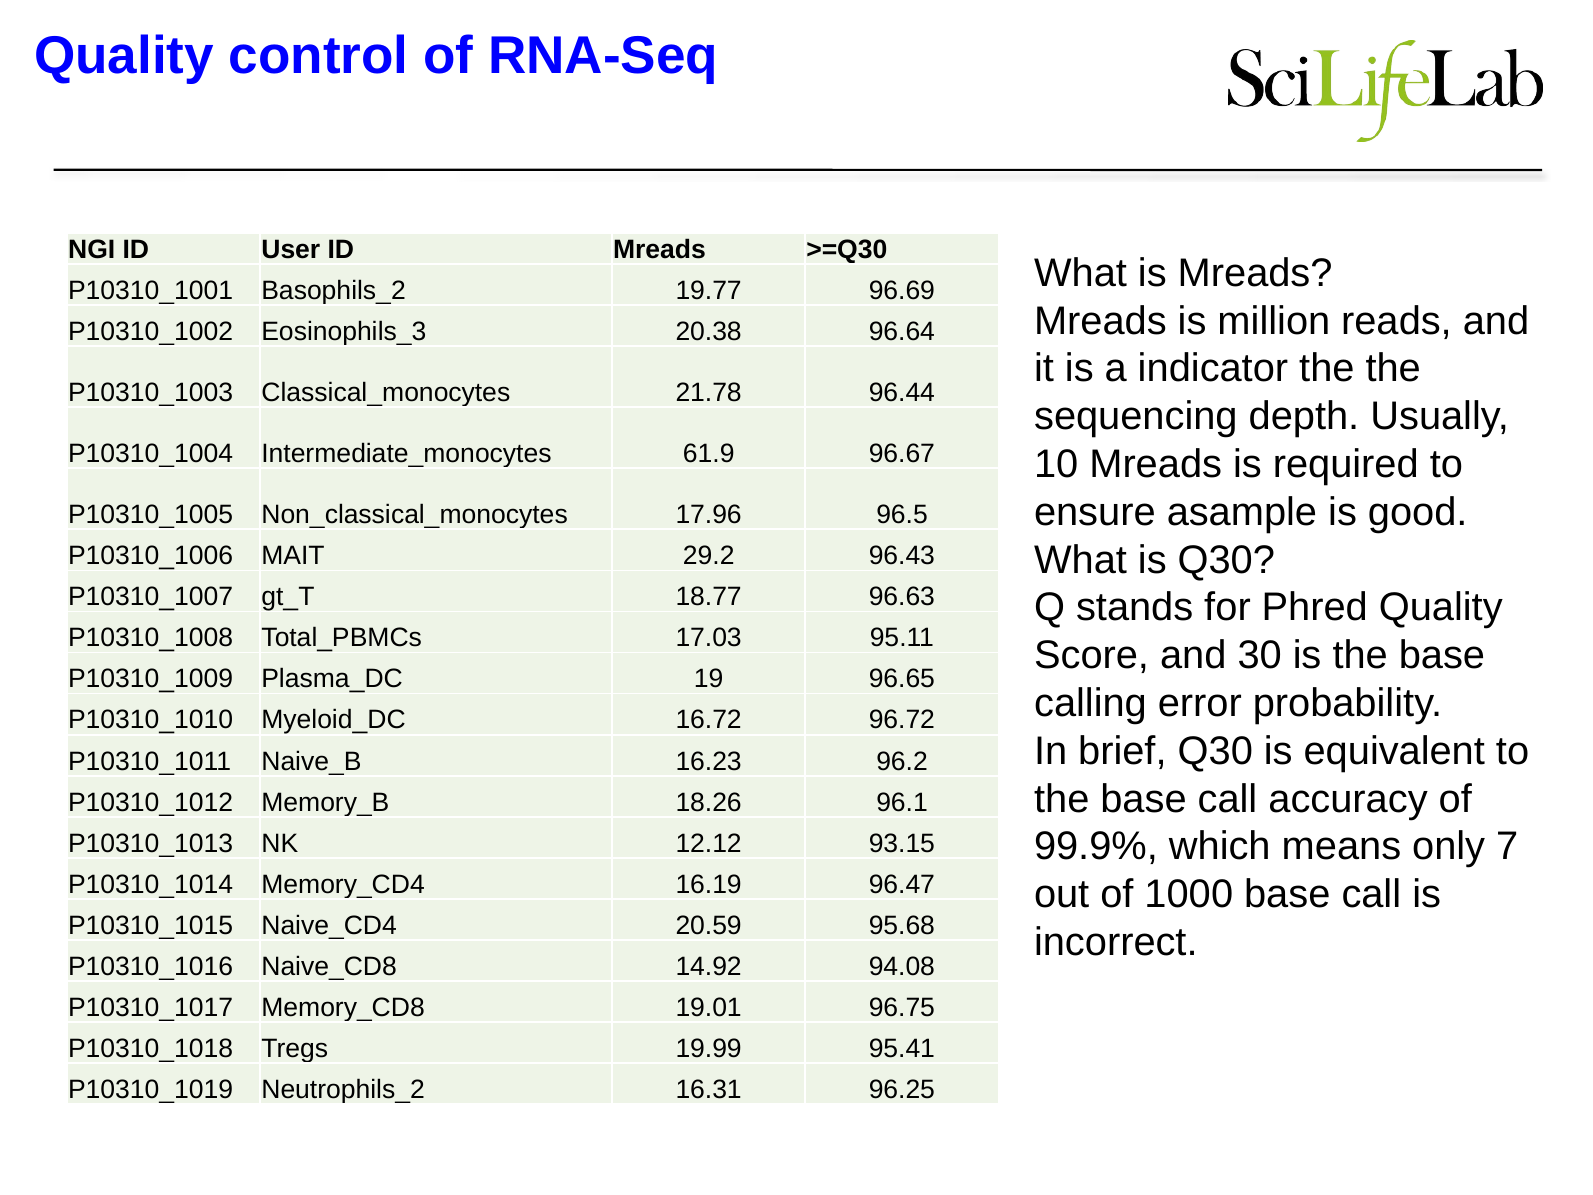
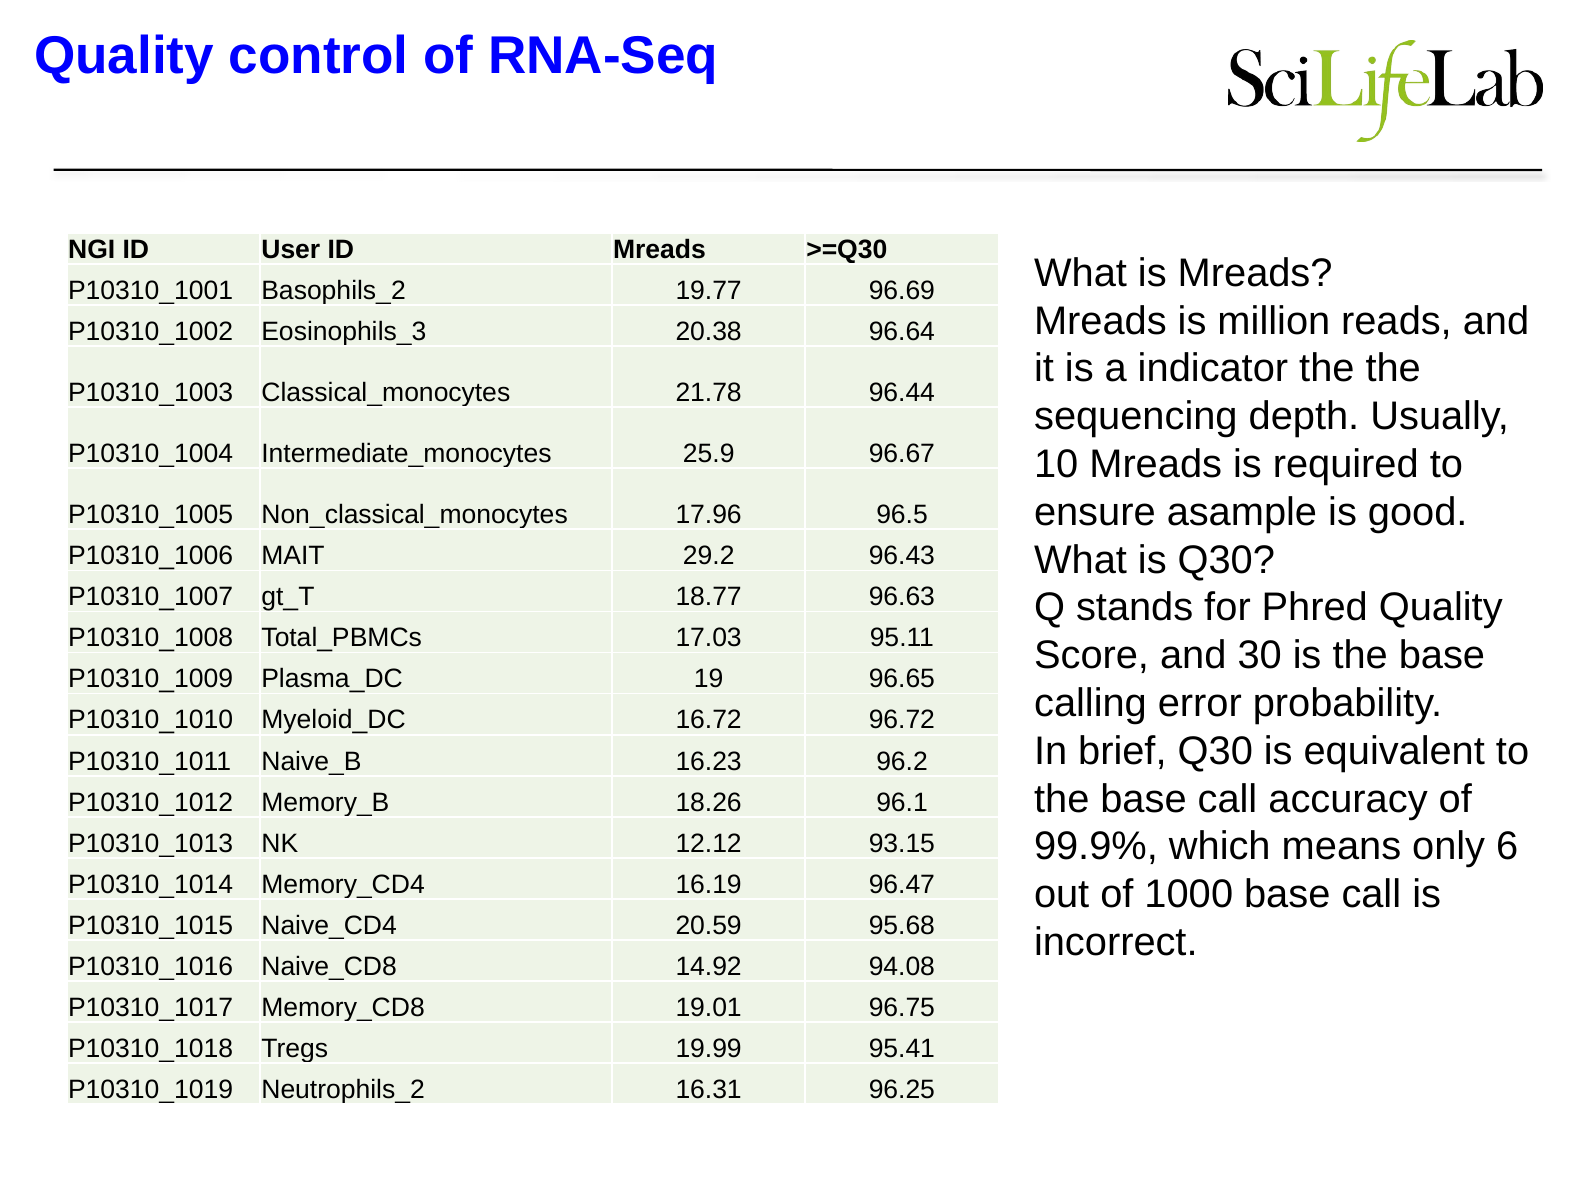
61.9: 61.9 -> 25.9
7: 7 -> 6
